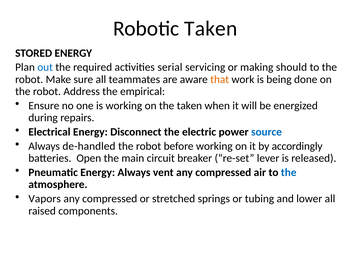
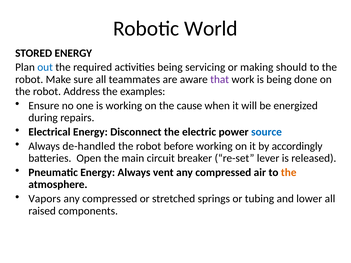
Robotic Taken: Taken -> World
activities serial: serial -> being
that colour: orange -> purple
empirical: empirical -> examples
the taken: taken -> cause
the at (289, 173) colour: blue -> orange
